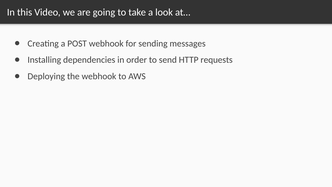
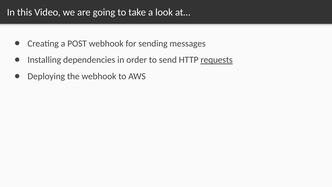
requests underline: none -> present
